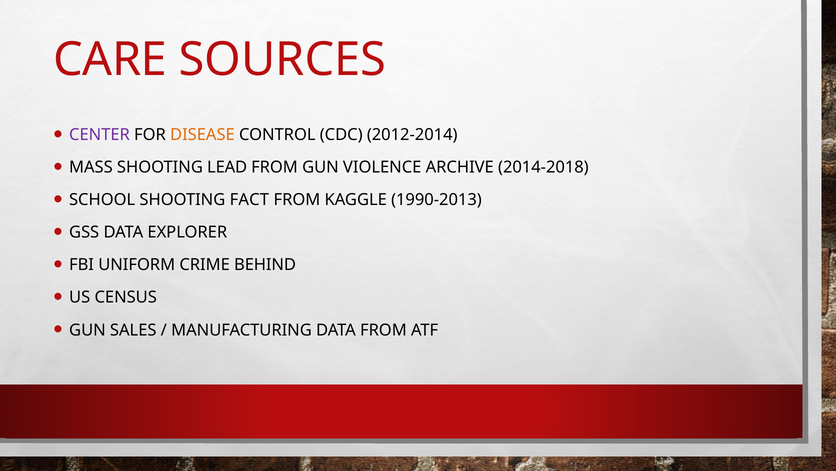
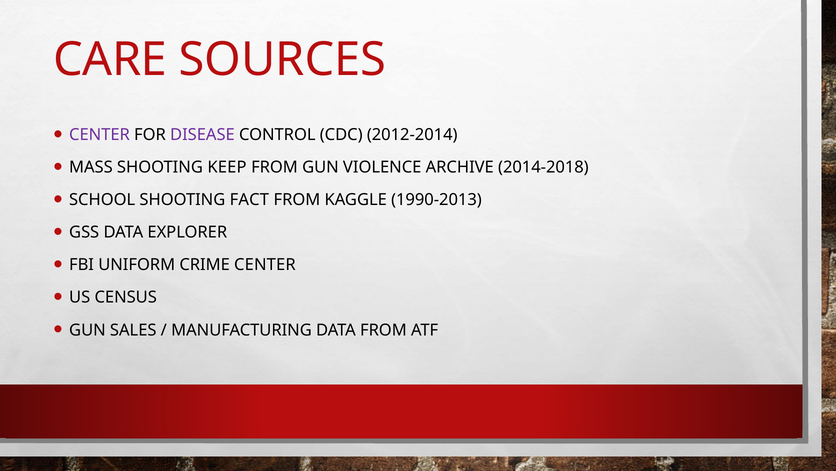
DISEASE colour: orange -> purple
LEAD: LEAD -> KEEP
CRIME BEHIND: BEHIND -> CENTER
